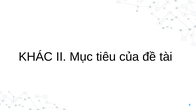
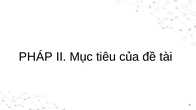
KHÁC: KHÁC -> PHÁP
